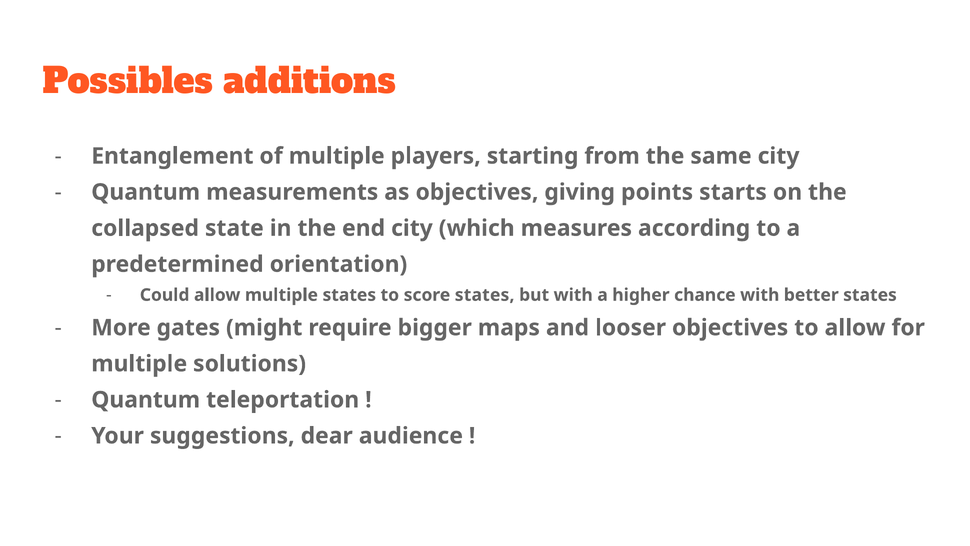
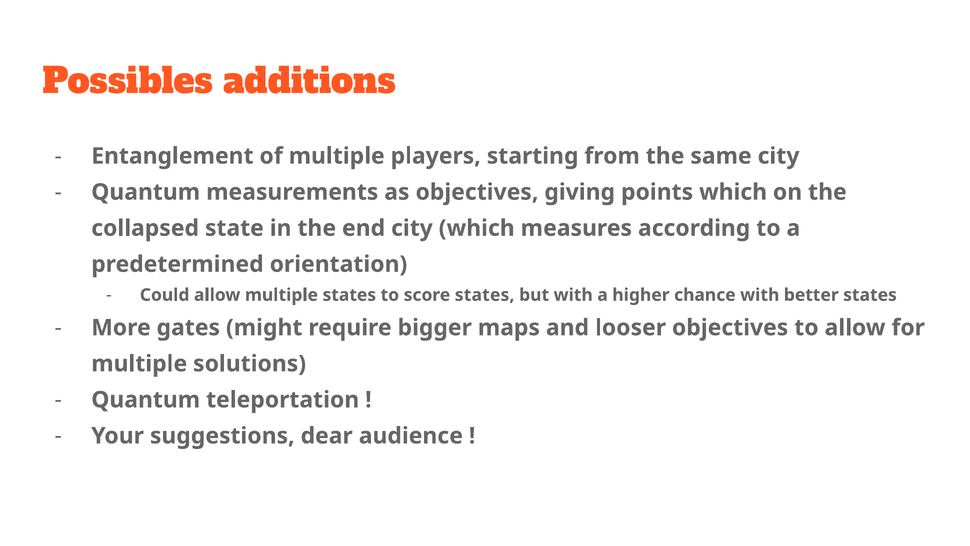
points starts: starts -> which
